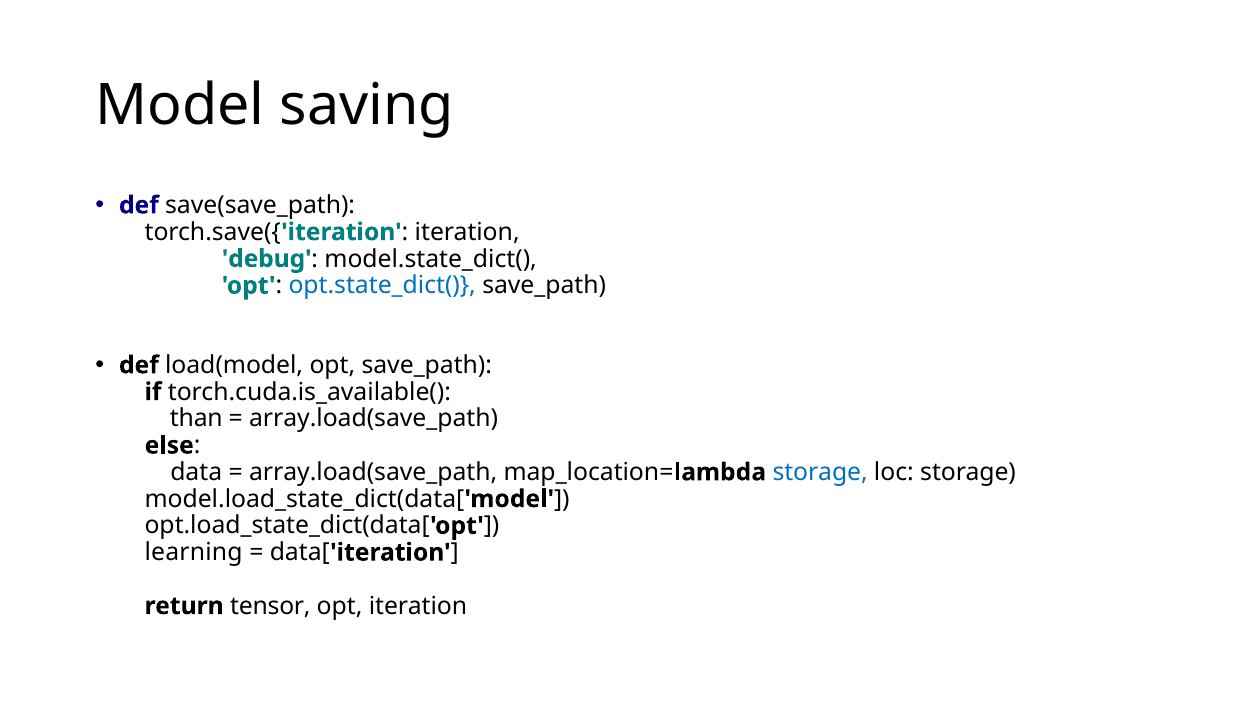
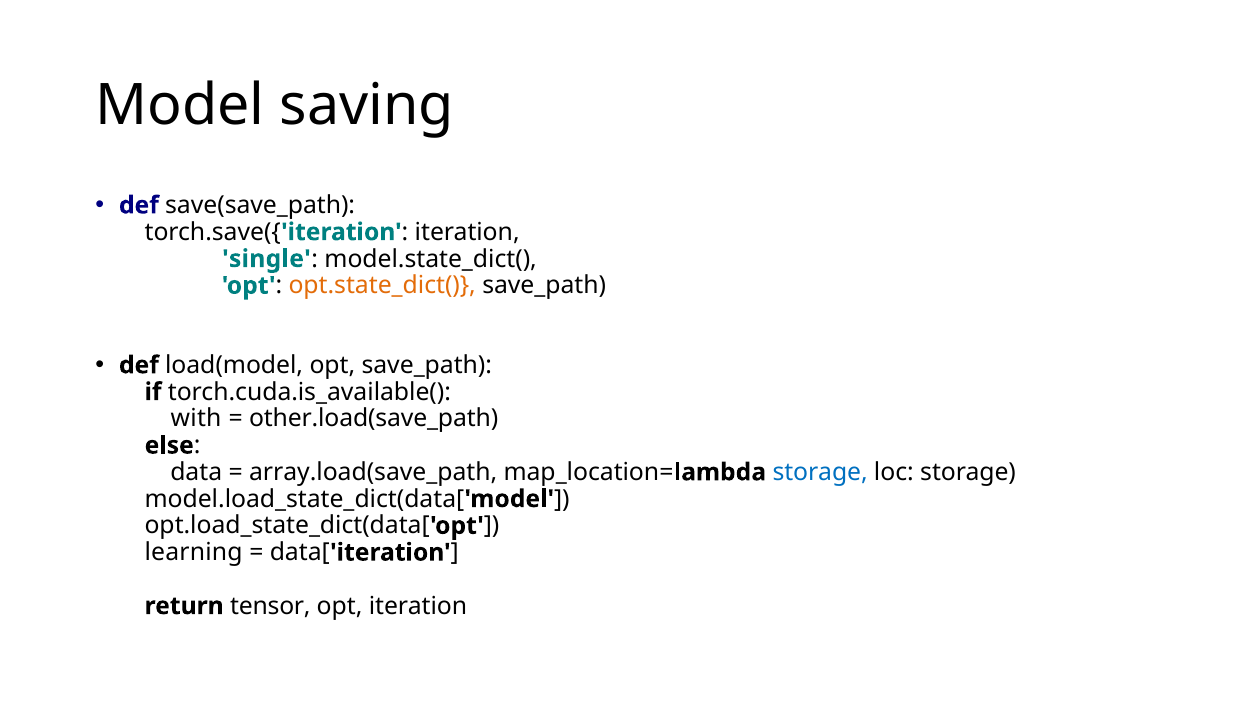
debug: debug -> single
opt.state_dict( colour: blue -> orange
than: than -> with
array.load(save_path at (374, 419): array.load(save_path -> other.load(save_path
